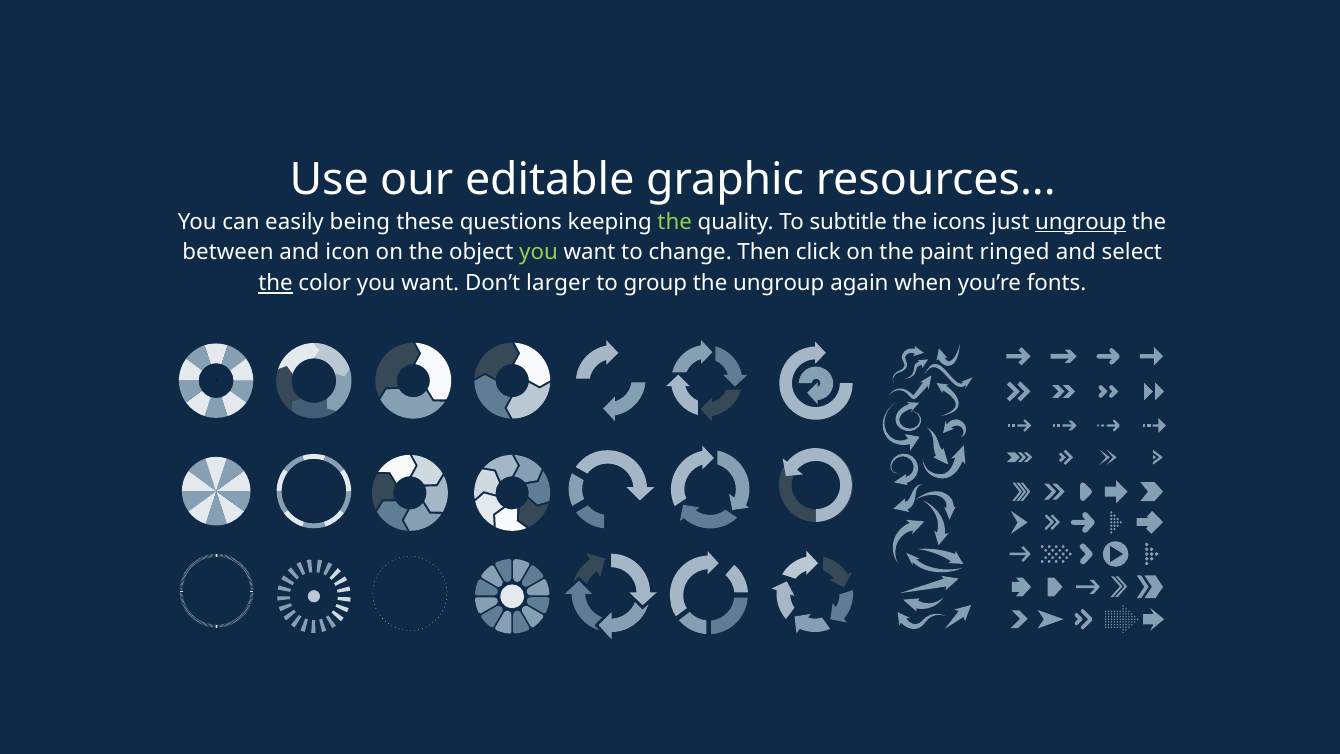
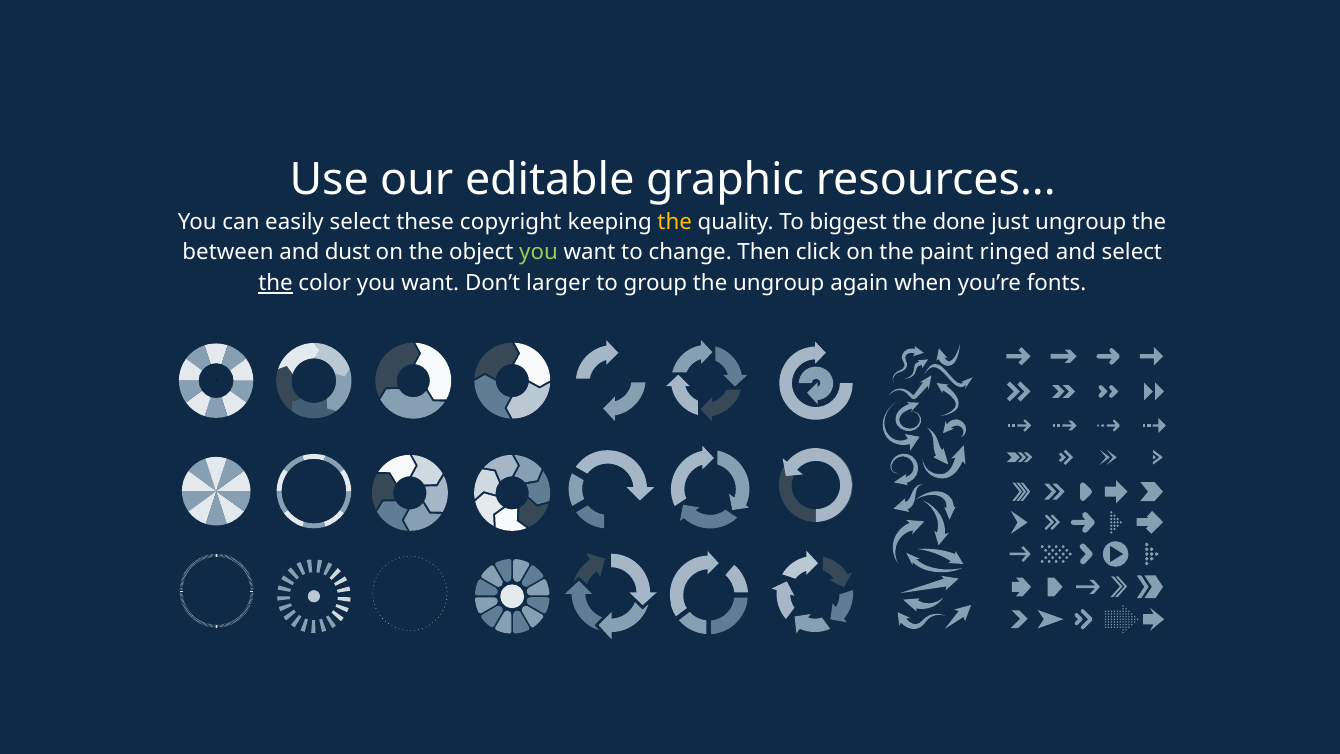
easily being: being -> select
questions: questions -> copyright
the at (675, 222) colour: light green -> yellow
subtitle: subtitle -> biggest
icons: icons -> done
ungroup at (1081, 222) underline: present -> none
icon: icon -> dust
